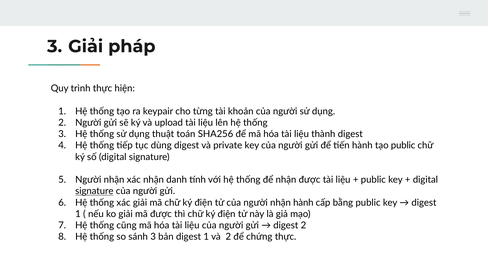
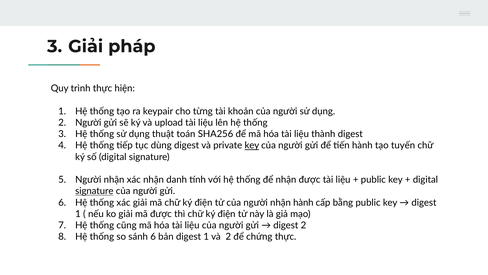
key at (252, 145) underline: none -> present
tạo public: public -> tuyến
sánh 3: 3 -> 6
